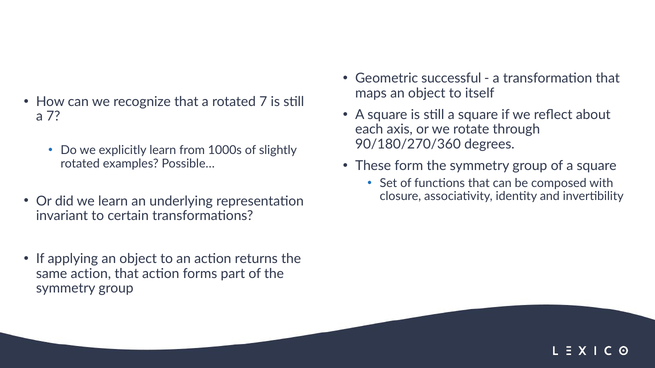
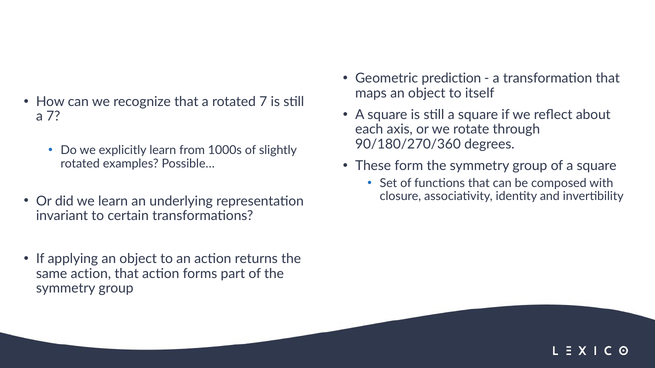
successful: successful -> prediction
